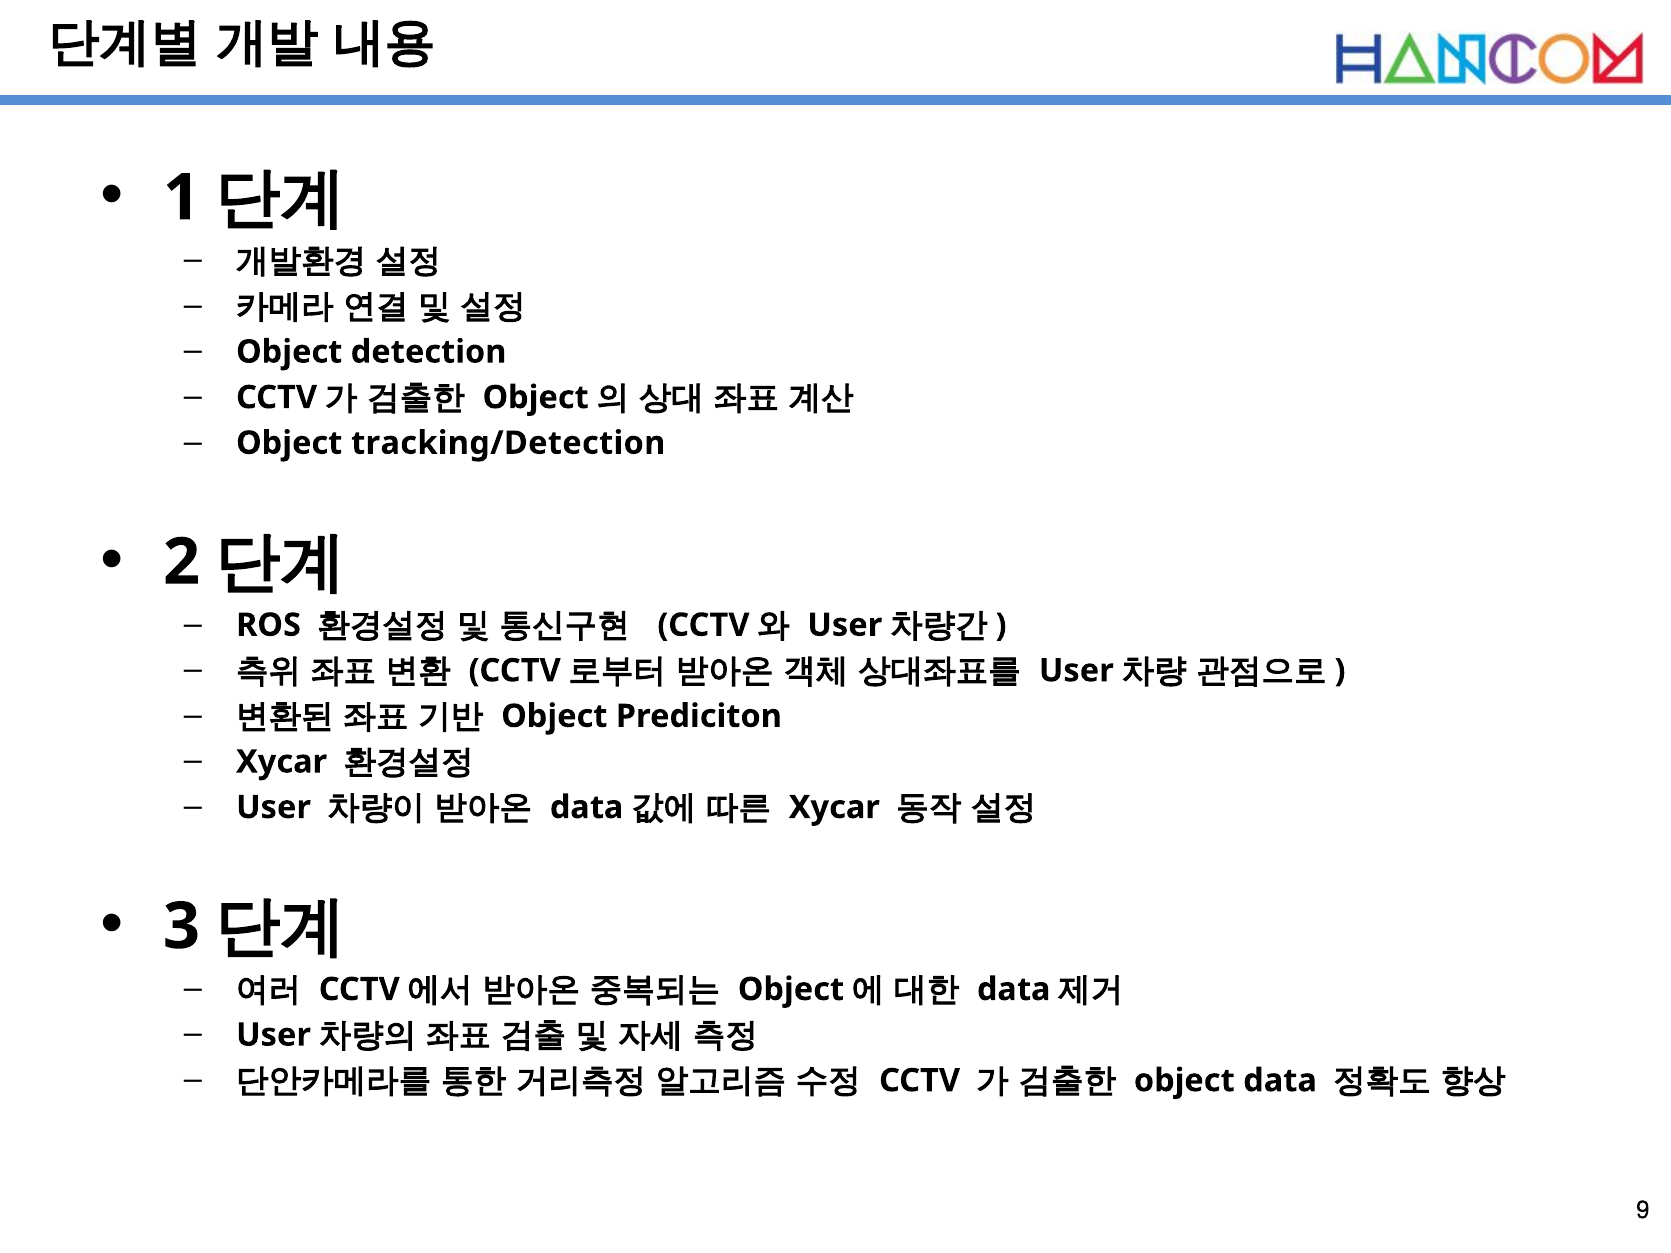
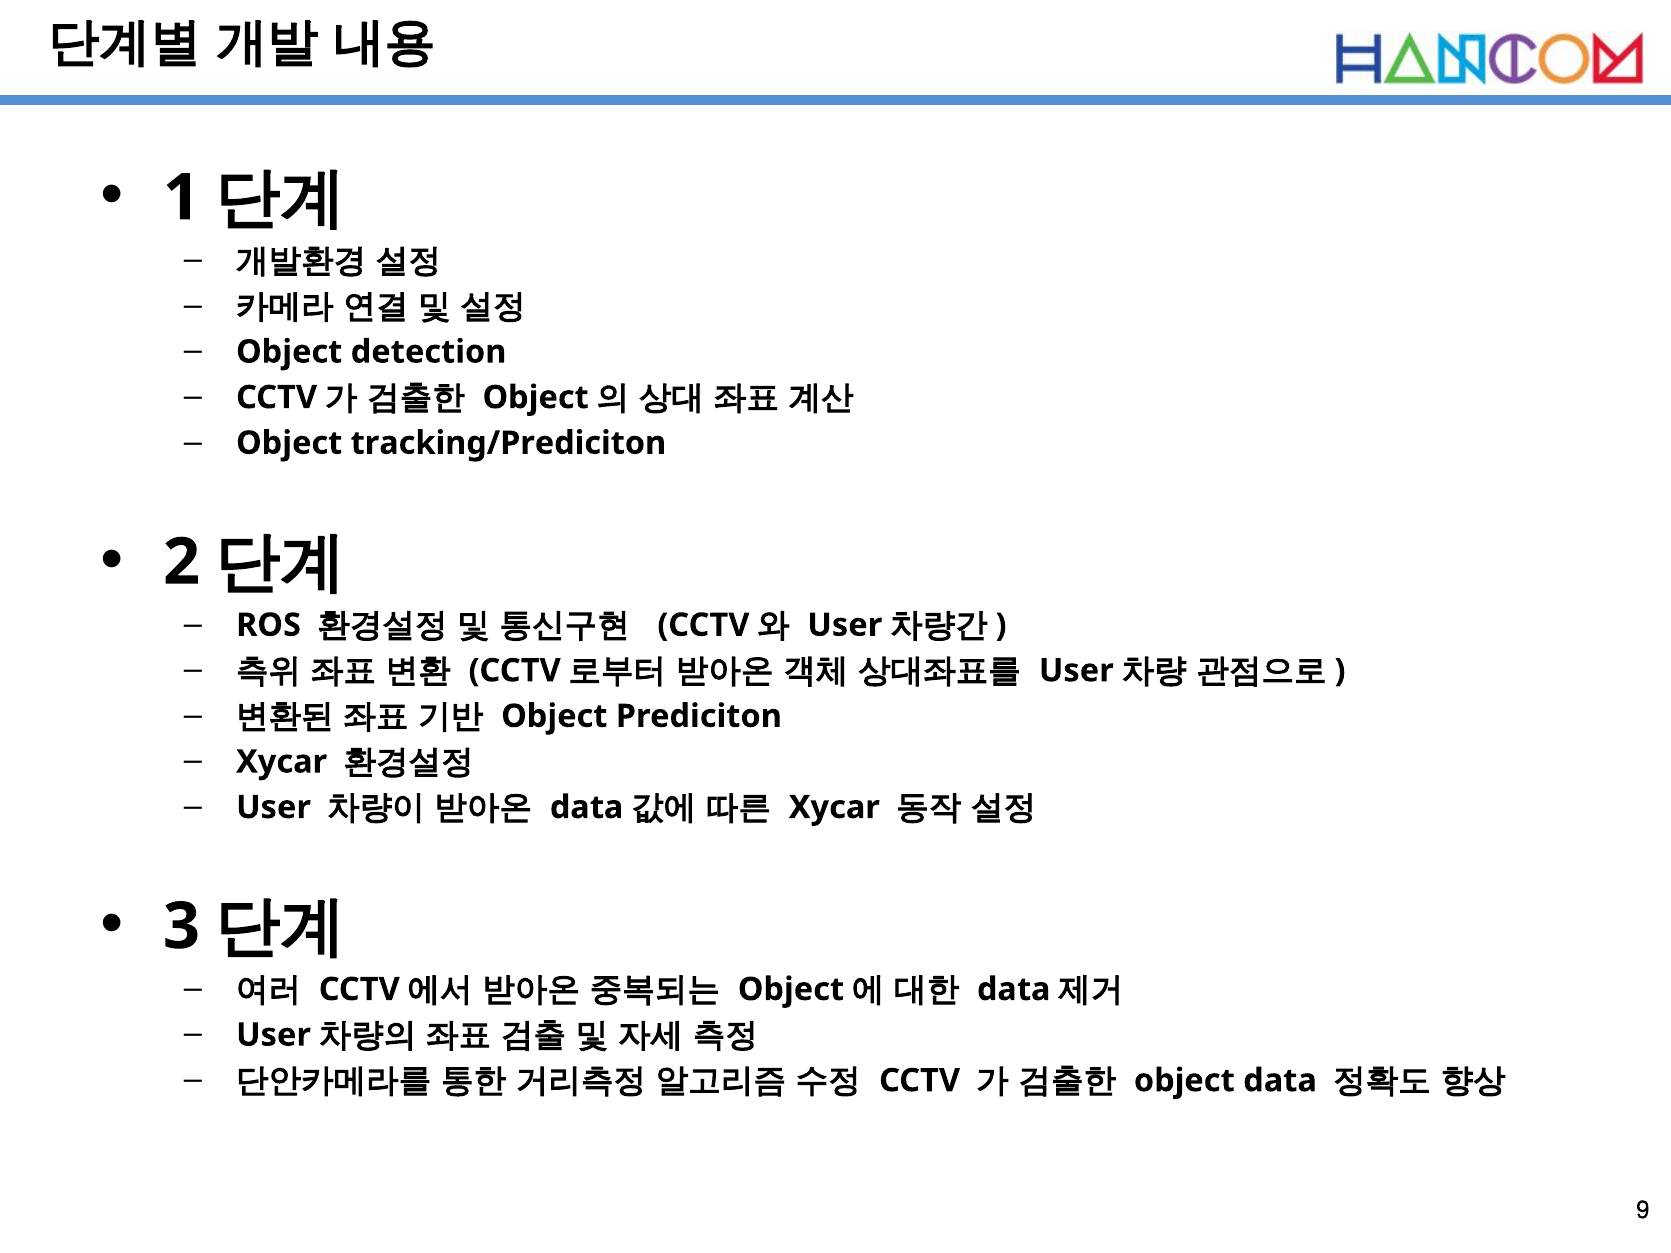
tracking/Detection: tracking/Detection -> tracking/Prediciton
